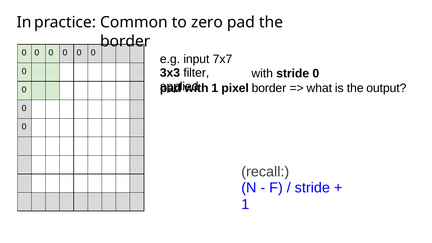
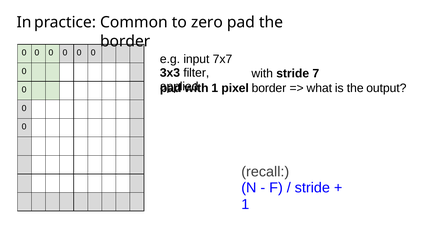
stride 0: 0 -> 7
